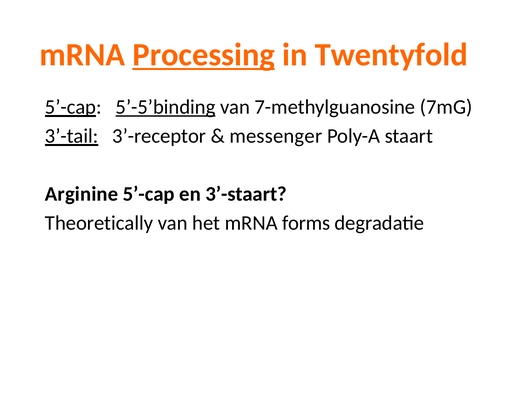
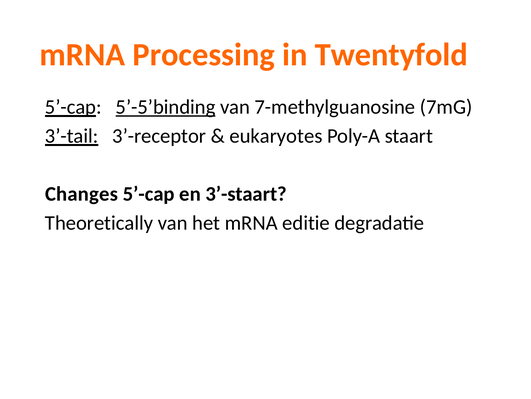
Processing underline: present -> none
messenger: messenger -> eukaryotes
Arginine: Arginine -> Changes
forms: forms -> editie
